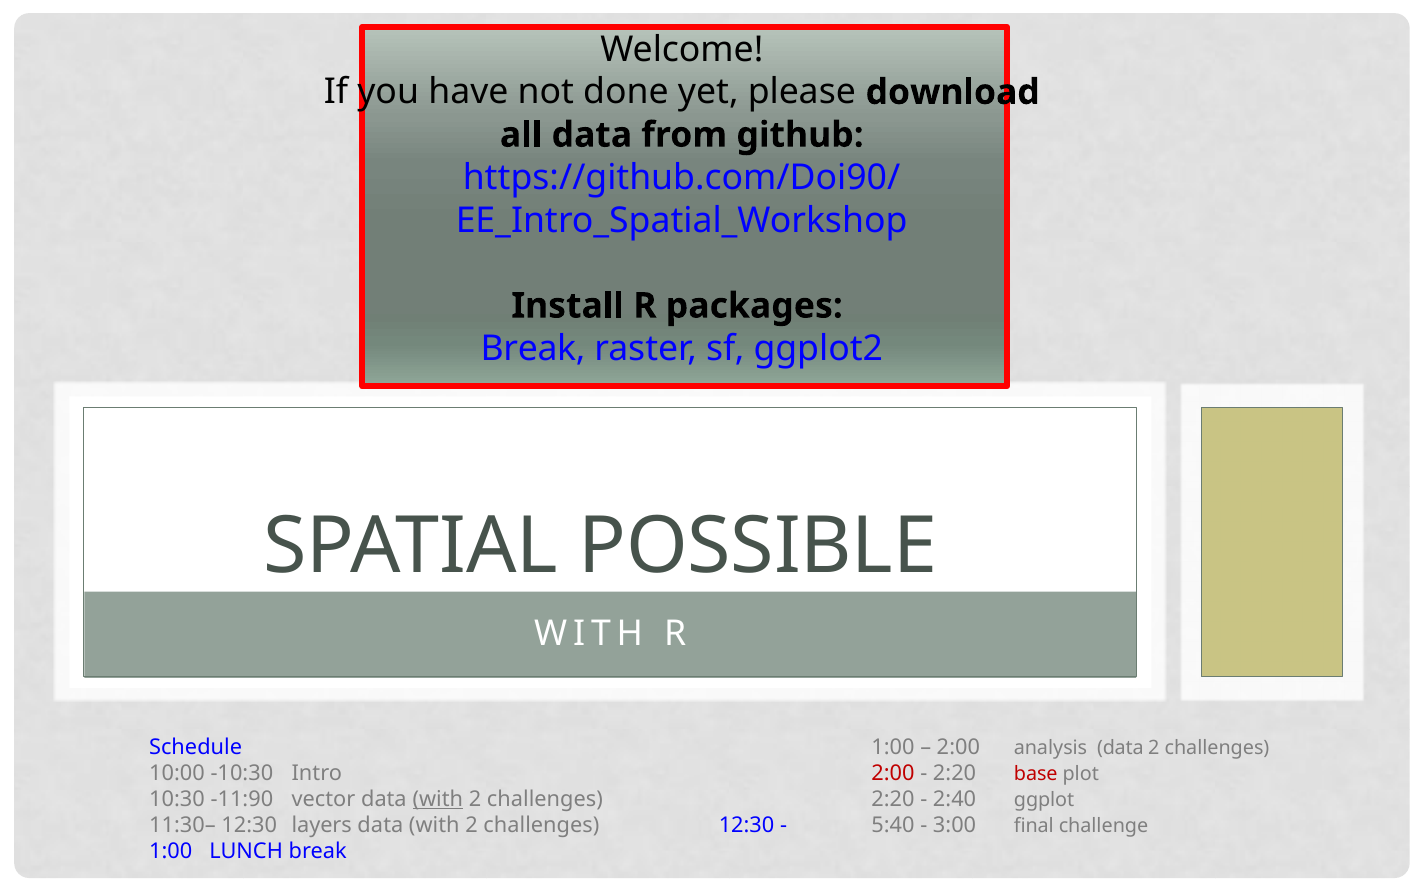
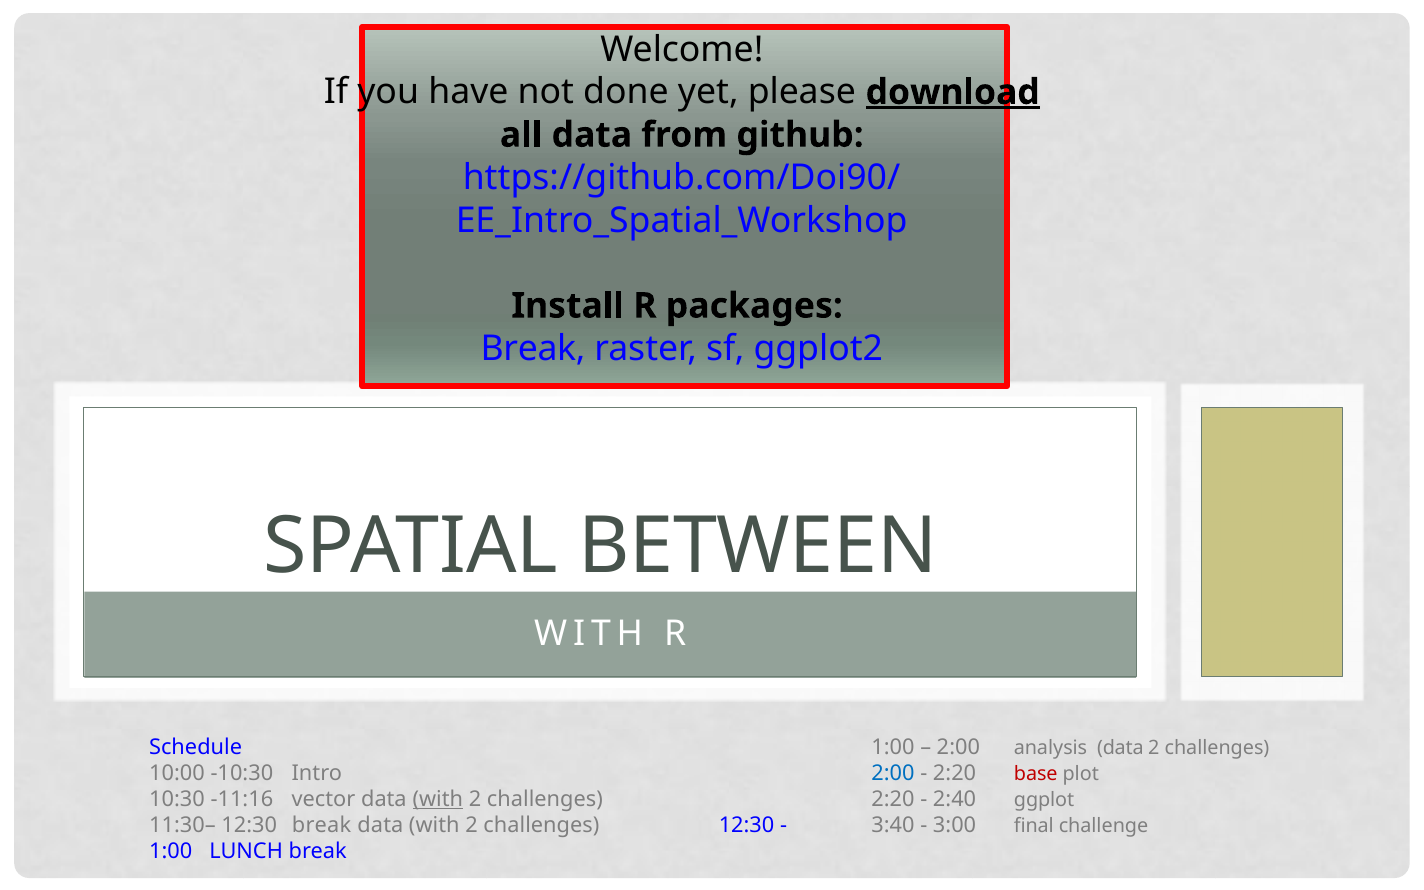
download underline: none -> present
POSSIBLE: POSSIBLE -> BETWEEN
2:00 at (893, 773) colour: red -> blue
-11:90: -11:90 -> -11:16
12:30 layers: layers -> break
5:40: 5:40 -> 3:40
